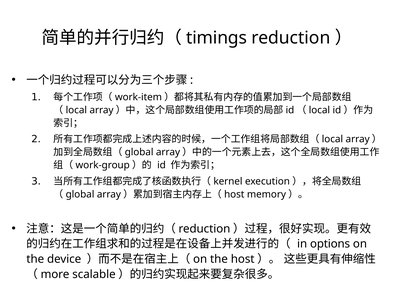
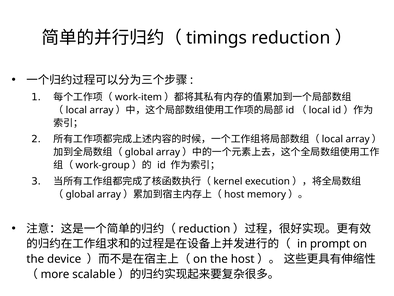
options: options -> prompt
